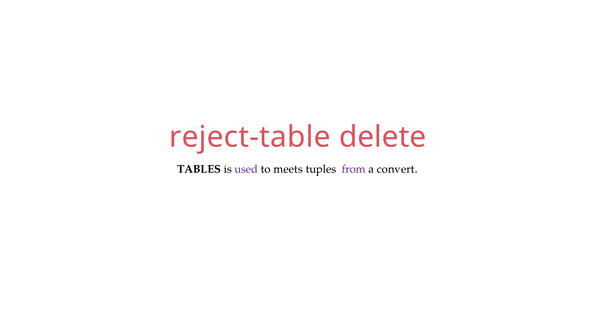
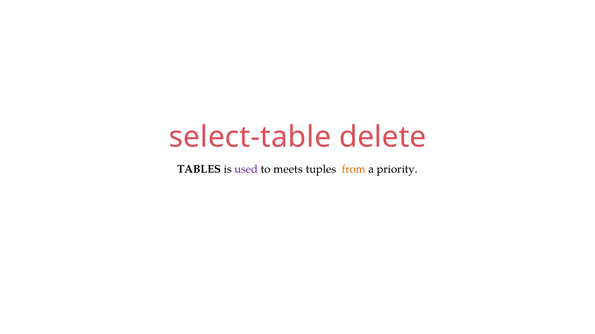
reject-table: reject-table -> select-table
from colour: purple -> orange
convert: convert -> priority
